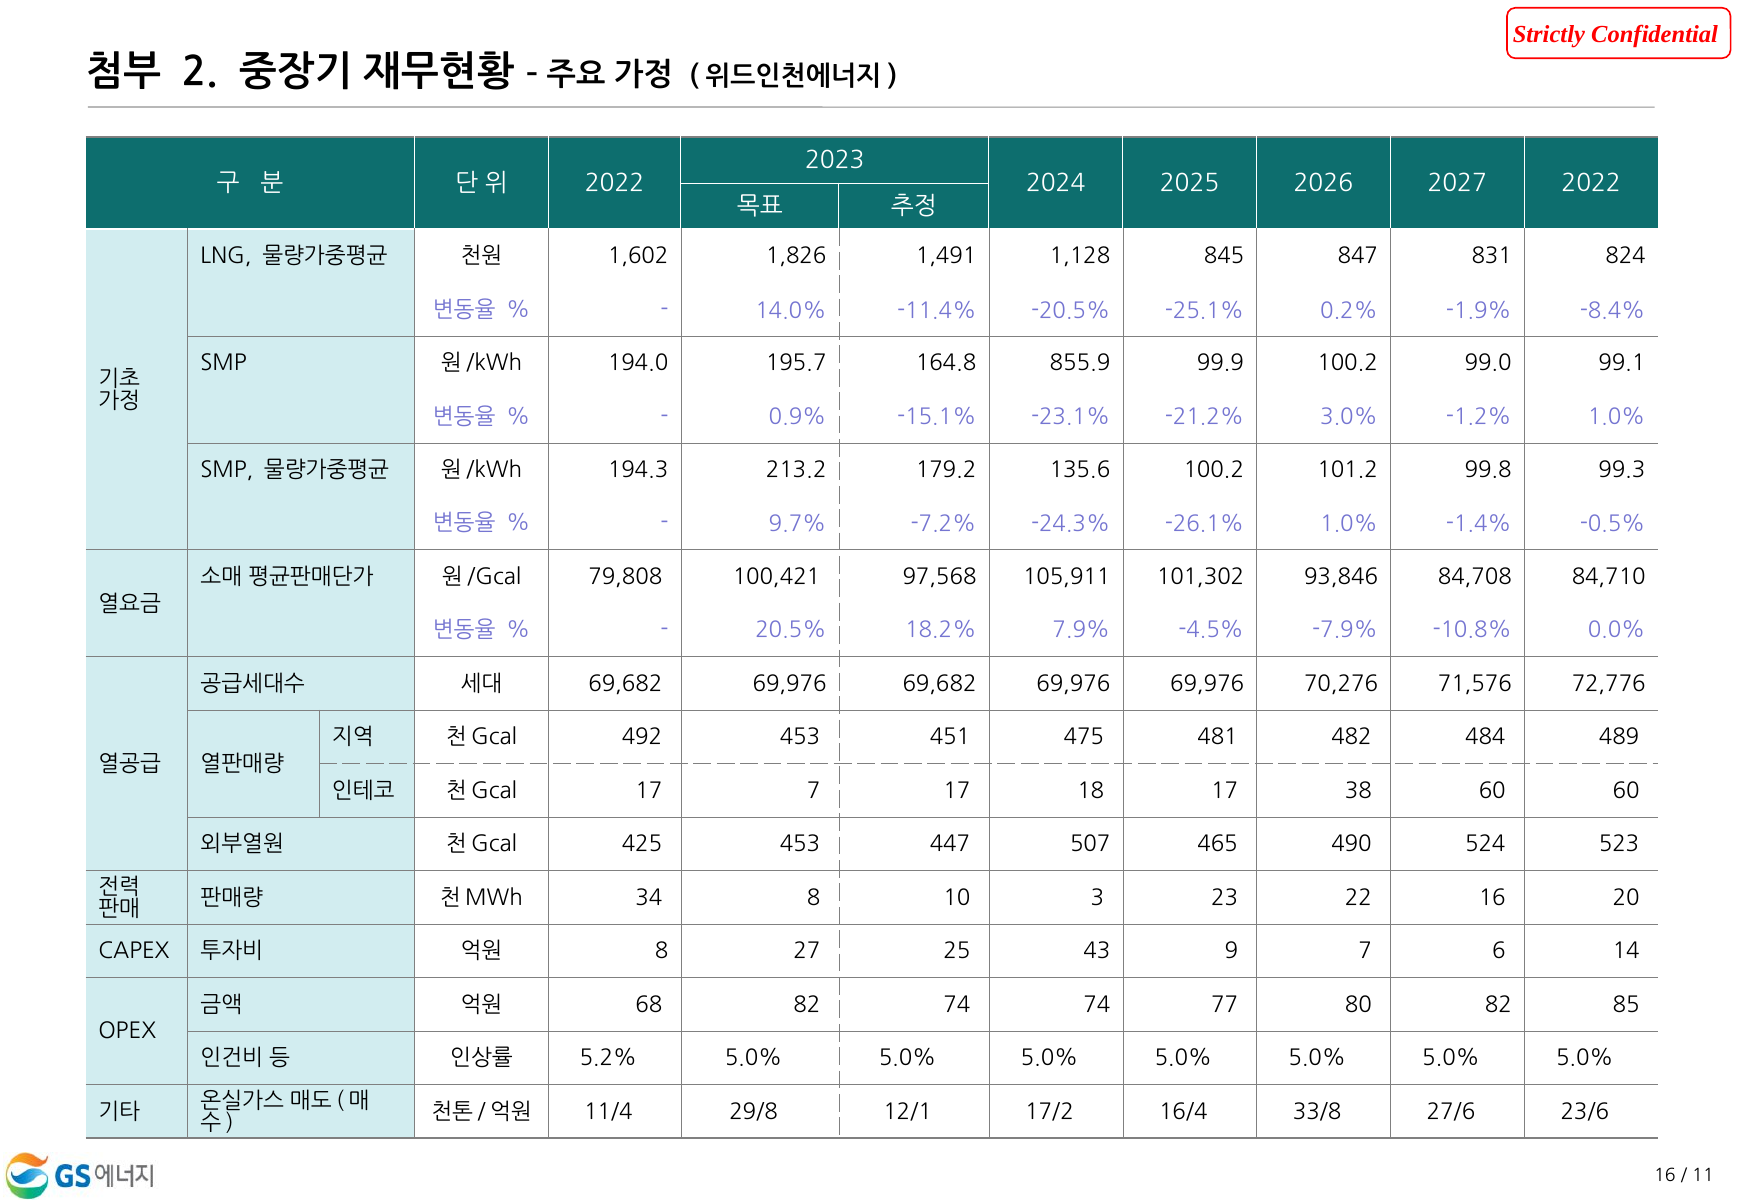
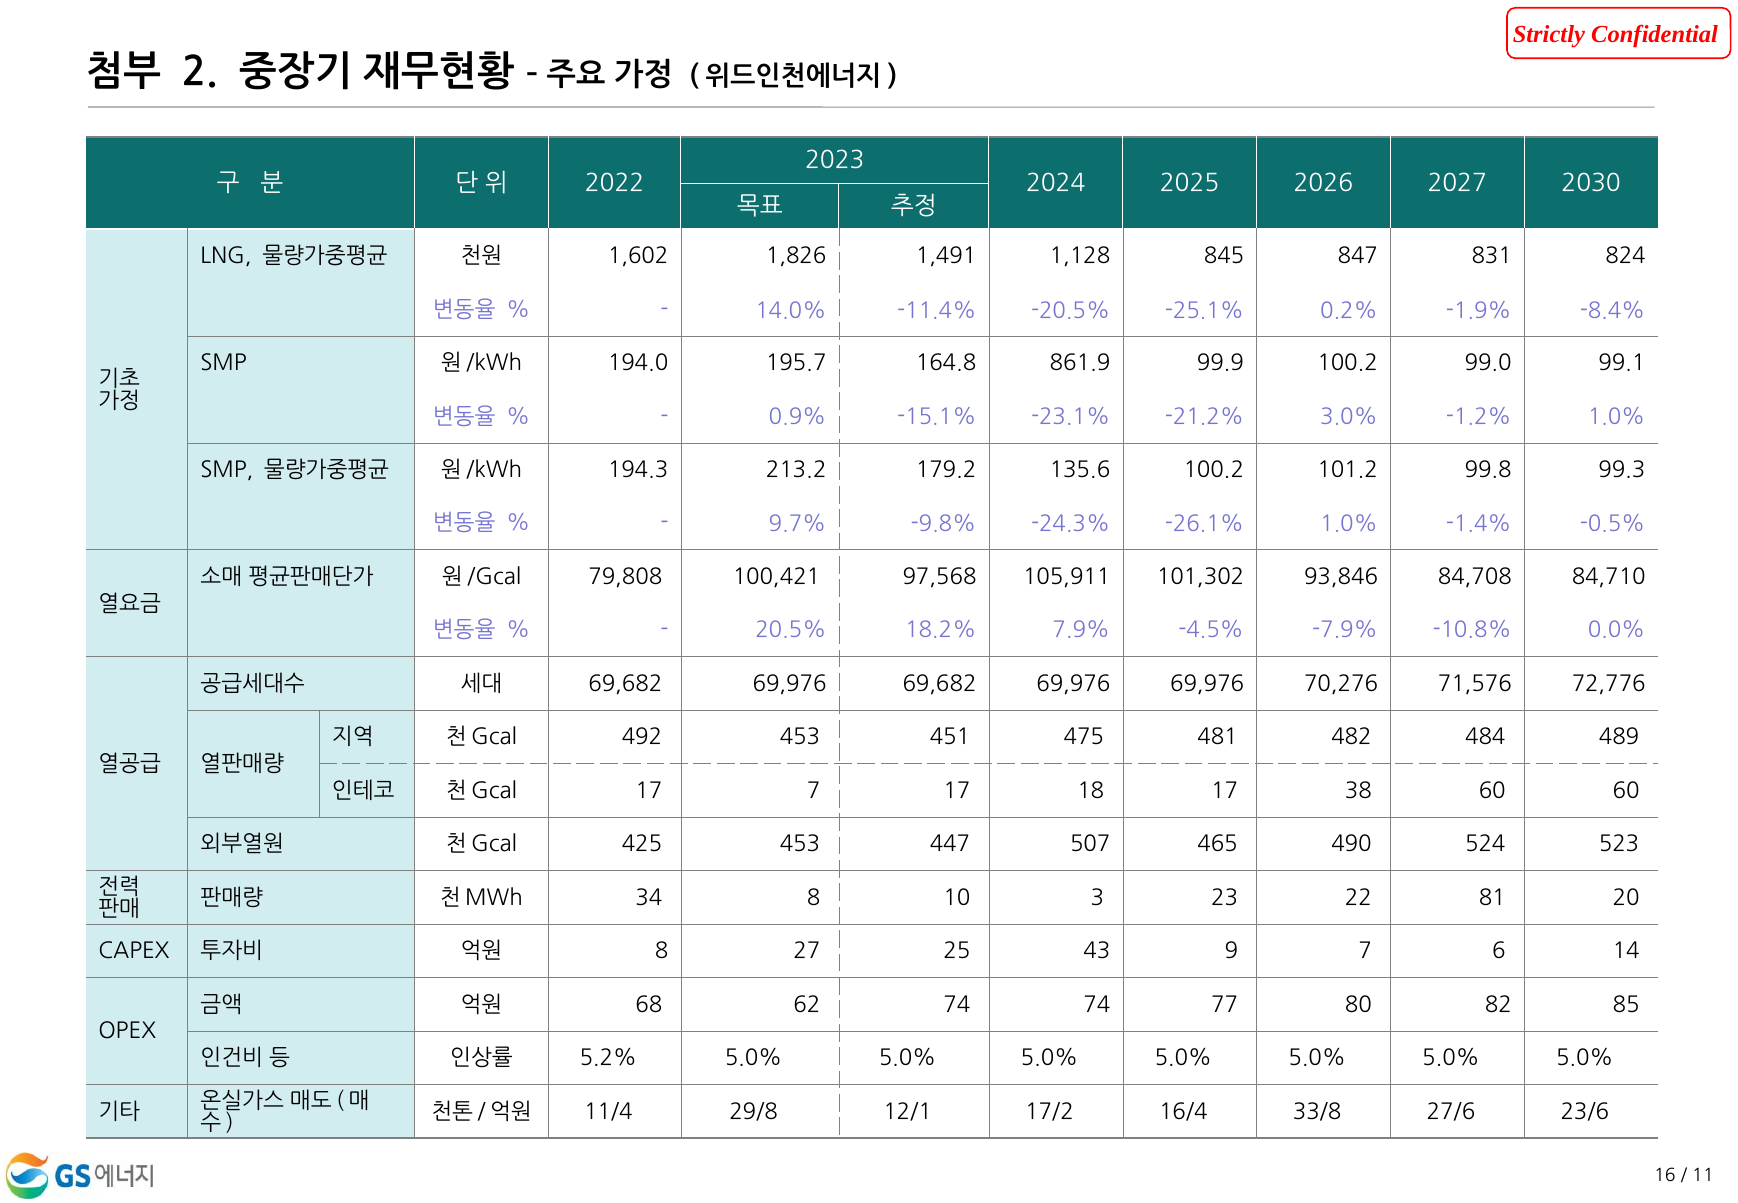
2027 2022: 2022 -> 2030
855.9: 855.9 -> 861.9
-7.2%: -7.2% -> -9.8%
22 16: 16 -> 81
68 82: 82 -> 62
